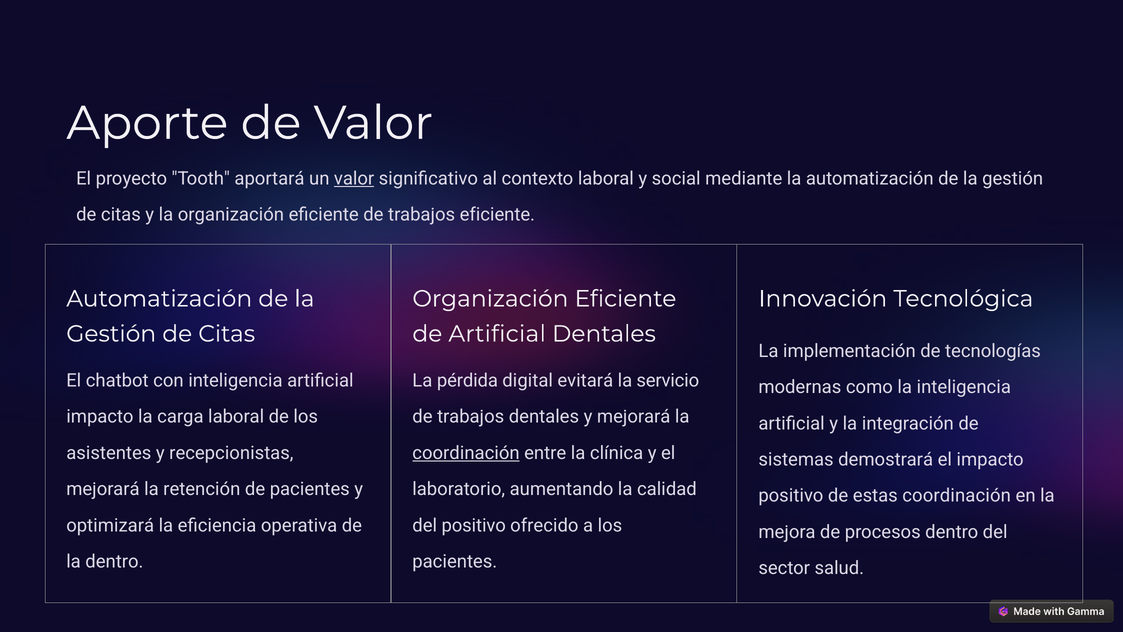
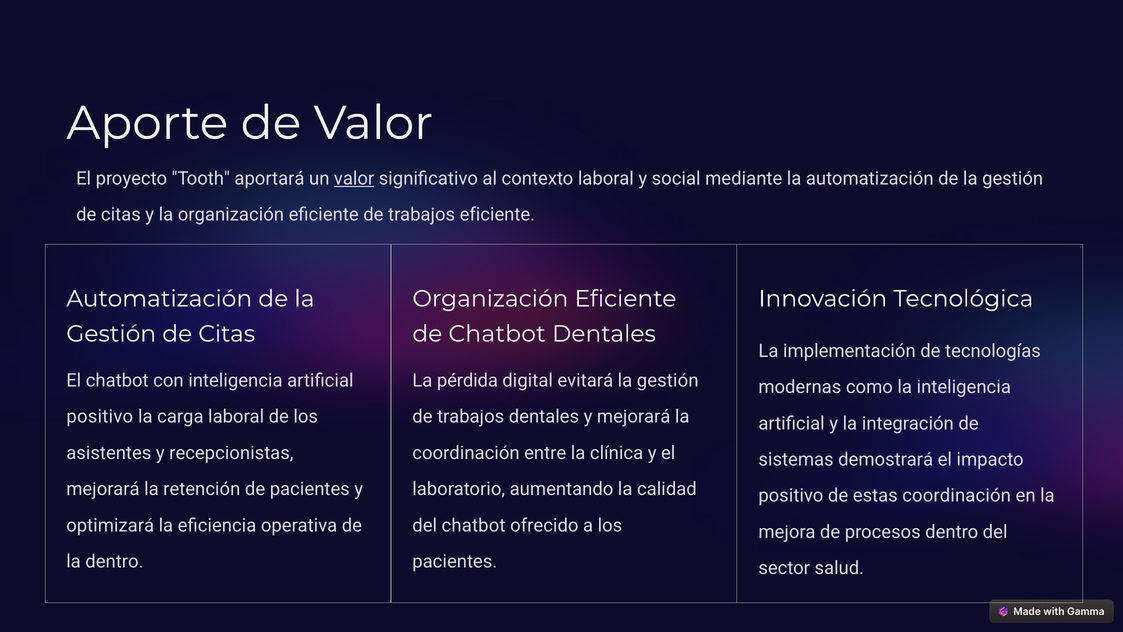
de Artificial: Artificial -> Chatbot
evitará la servicio: servicio -> gestión
impacto at (100, 417): impacto -> positivo
coordinación at (466, 453) underline: present -> none
del positivo: positivo -> chatbot
